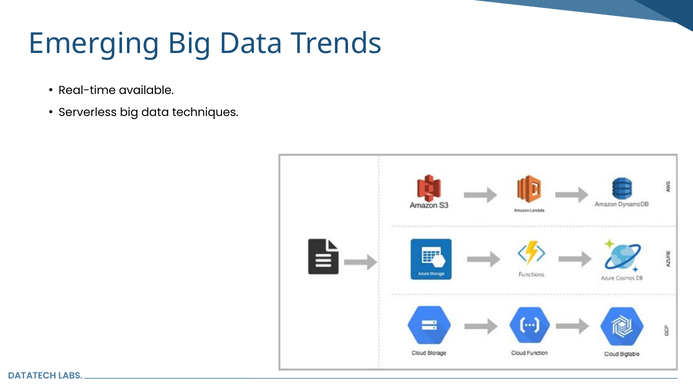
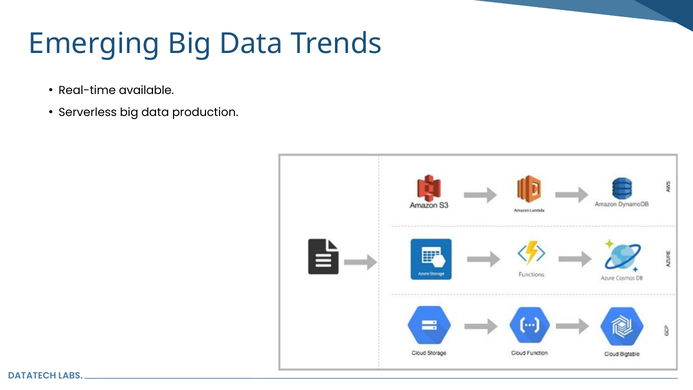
techniques: techniques -> production
